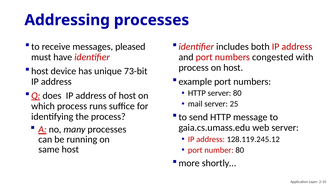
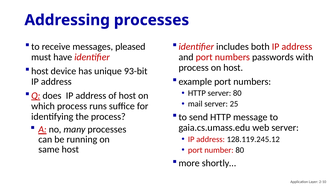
congested: congested -> passwords
73-bit: 73-bit -> 93-bit
